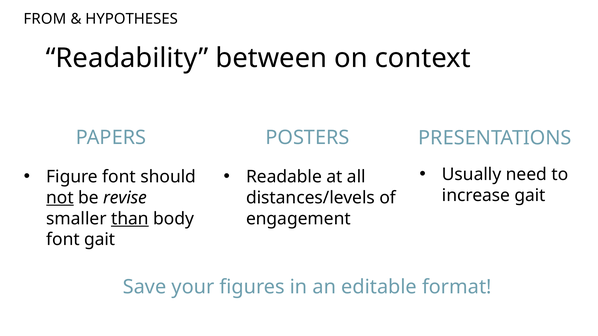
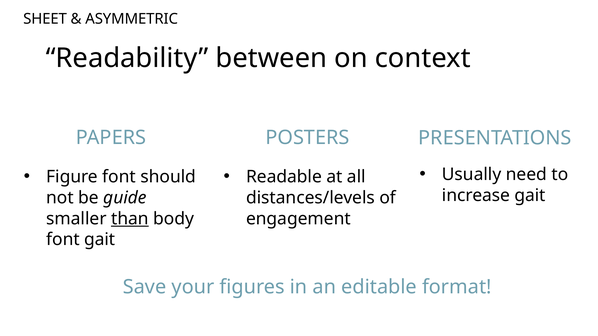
FROM: FROM -> SHEET
HYPOTHESES: HYPOTHESES -> ASYMMETRIC
not underline: present -> none
revise: revise -> guide
